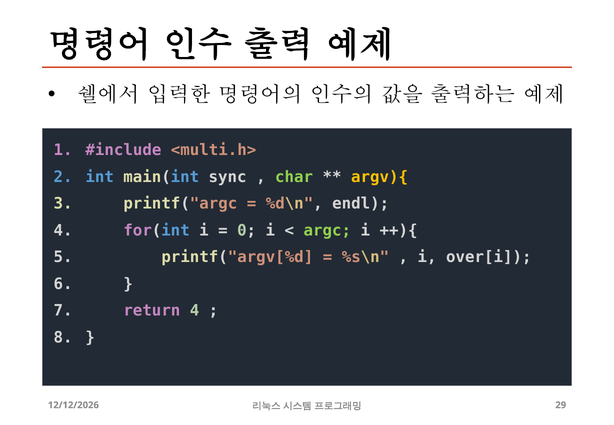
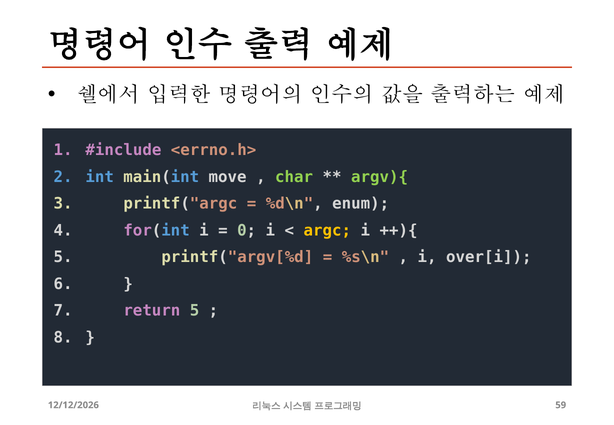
<multi.h>: <multi.h> -> <errno.h>
sync: sync -> move
argv){ colour: yellow -> light green
endl: endl -> enum
argc colour: light green -> yellow
return 4: 4 -> 5
29: 29 -> 59
